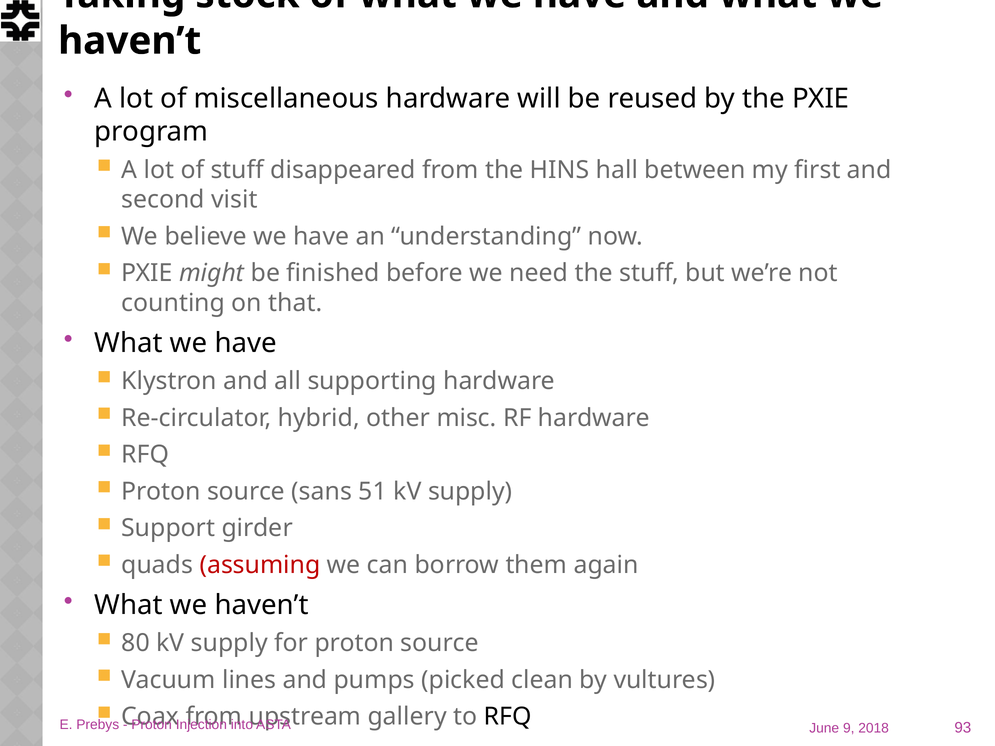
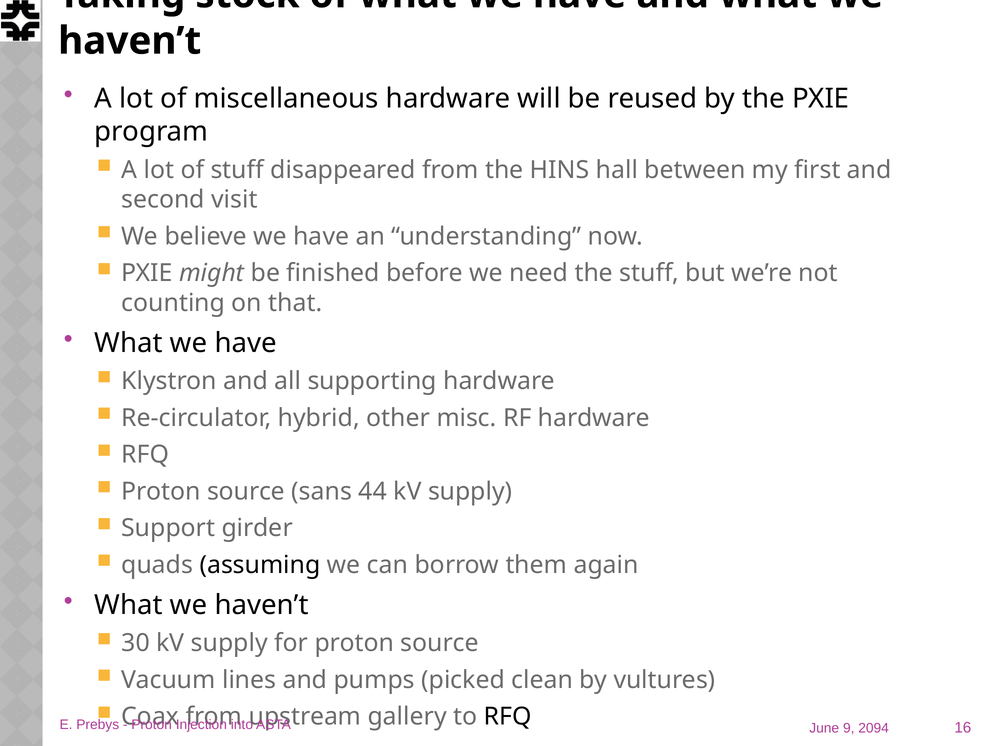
51: 51 -> 44
assuming colour: red -> black
80: 80 -> 30
2018: 2018 -> 2094
93: 93 -> 16
